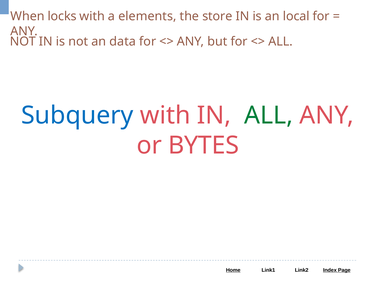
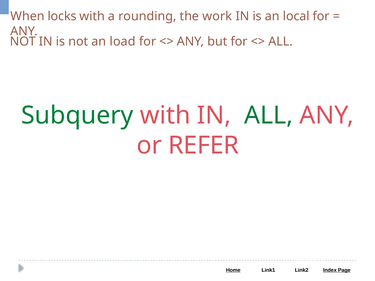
elements: elements -> rounding
store: store -> work
data: data -> load
Subquery colour: blue -> green
BYTES: BYTES -> REFER
